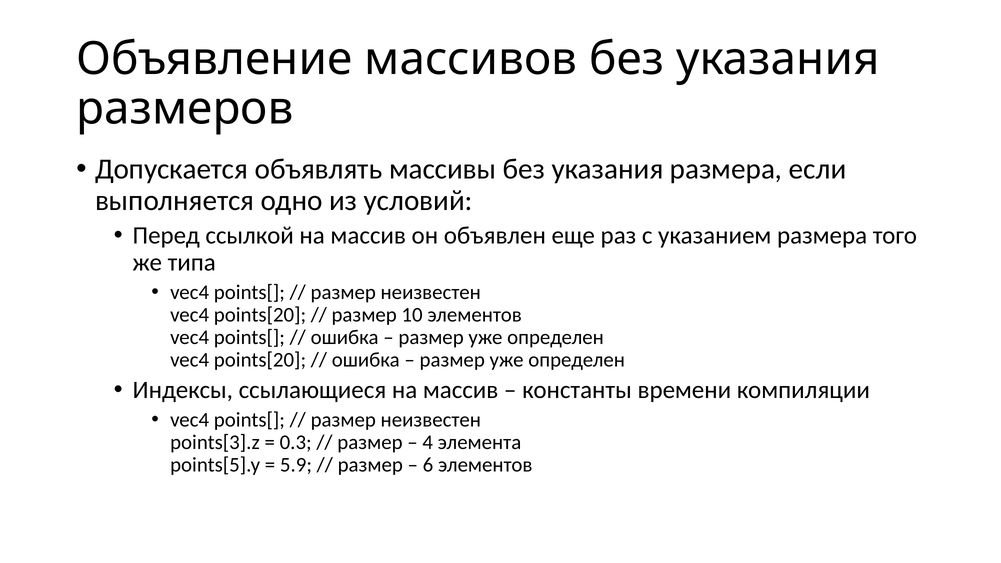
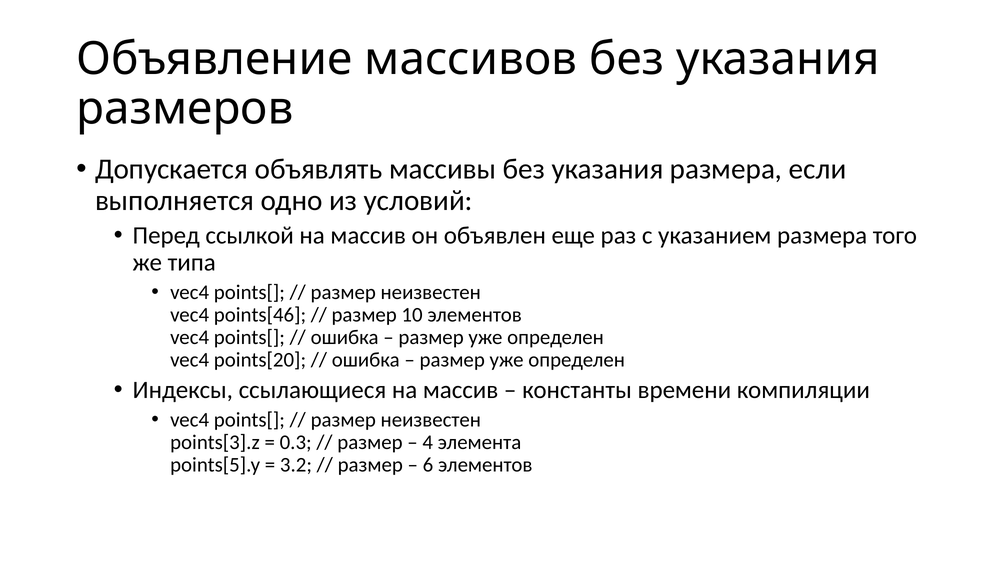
points[20 at (260, 315): points[20 -> points[46
5.9: 5.9 -> 3.2
